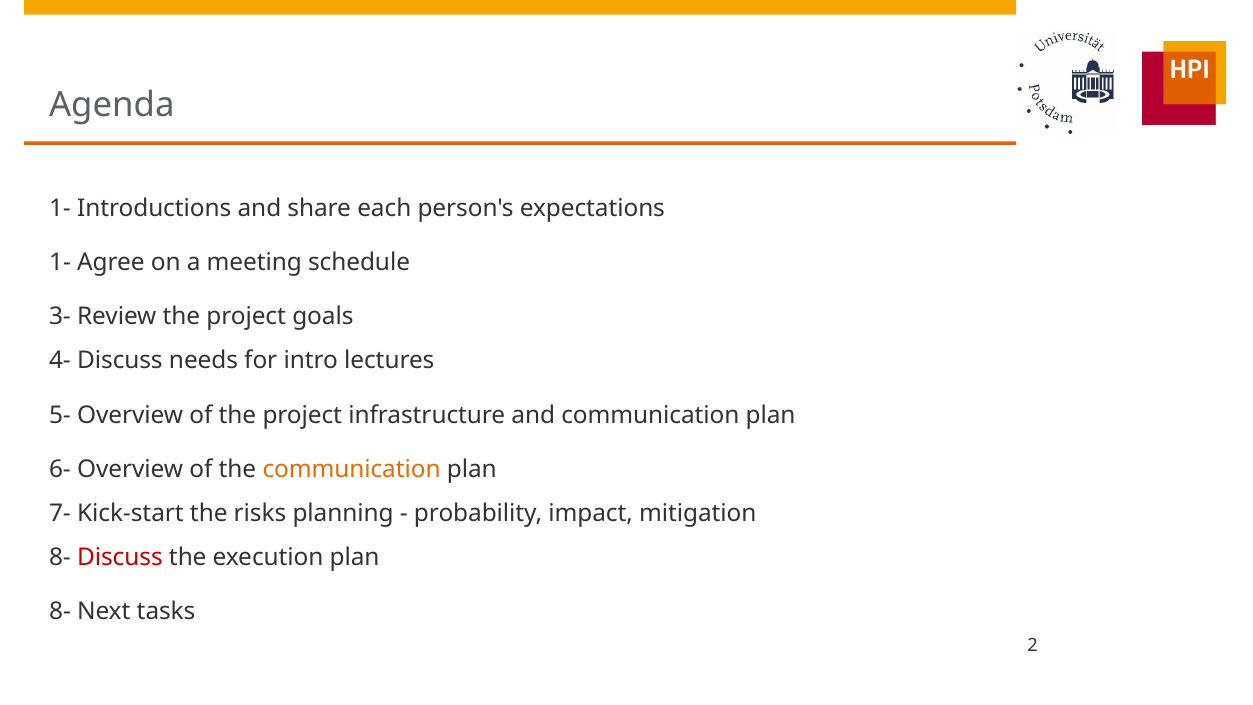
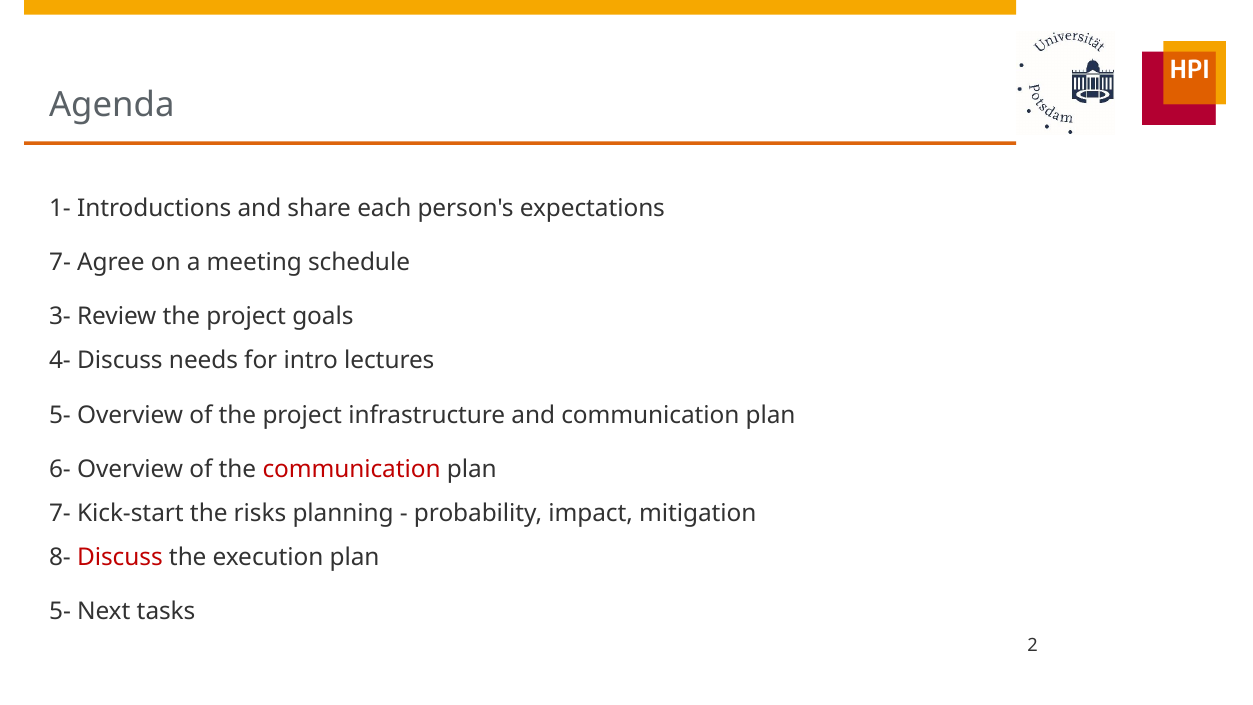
1- at (60, 262): 1- -> 7-
communication at (352, 469) colour: orange -> red
8- at (60, 611): 8- -> 5-
